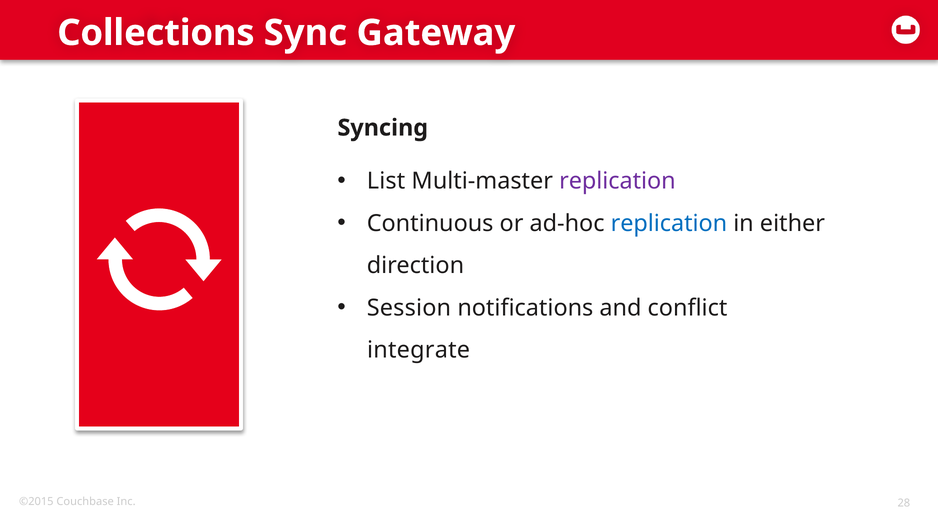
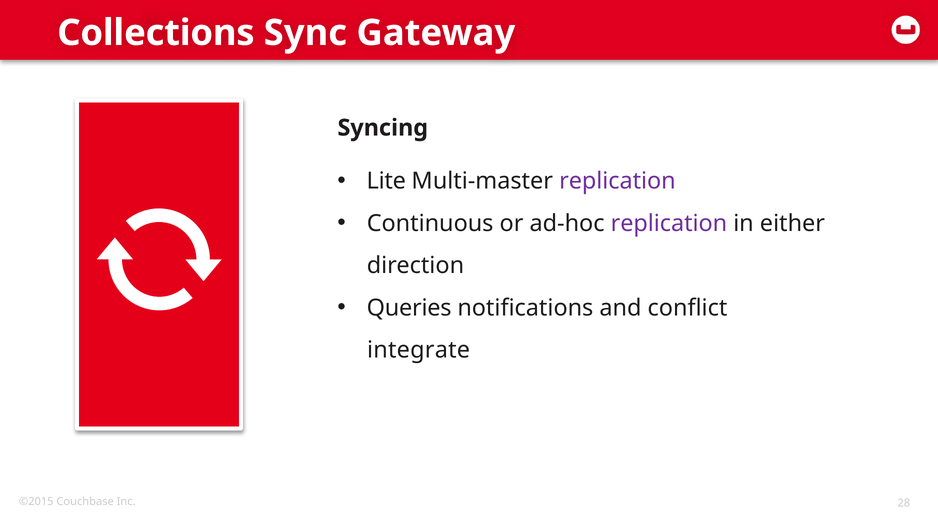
List: List -> Lite
replication at (669, 223) colour: blue -> purple
Session: Session -> Queries
